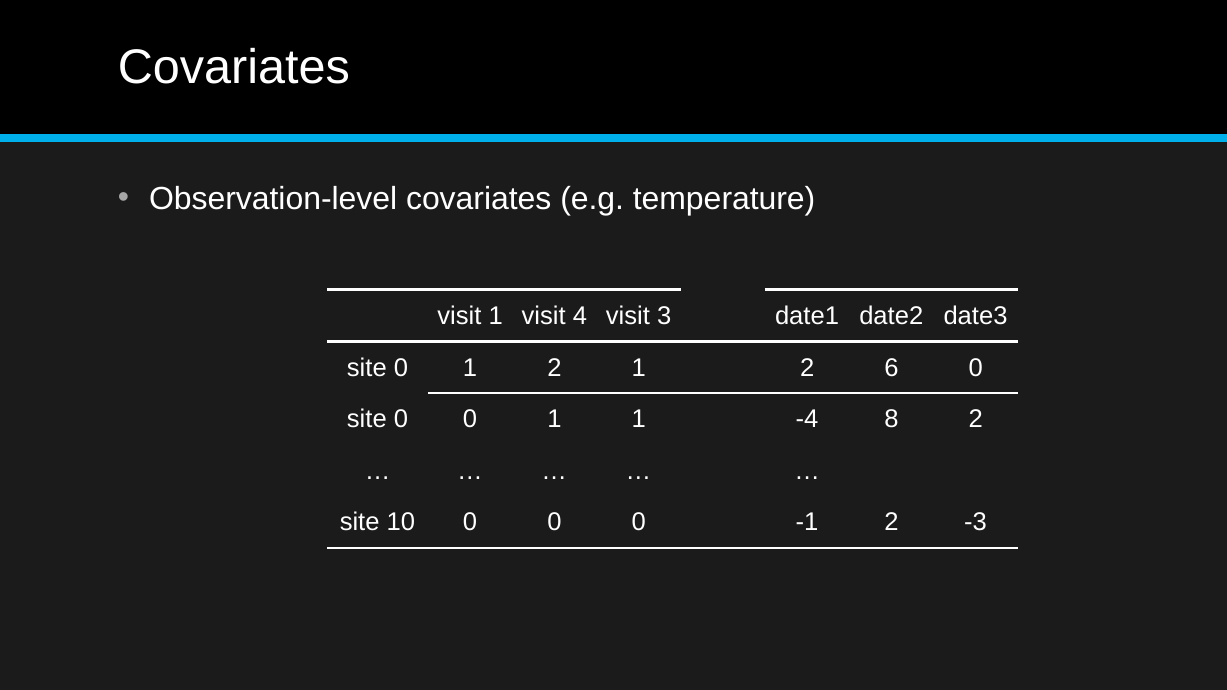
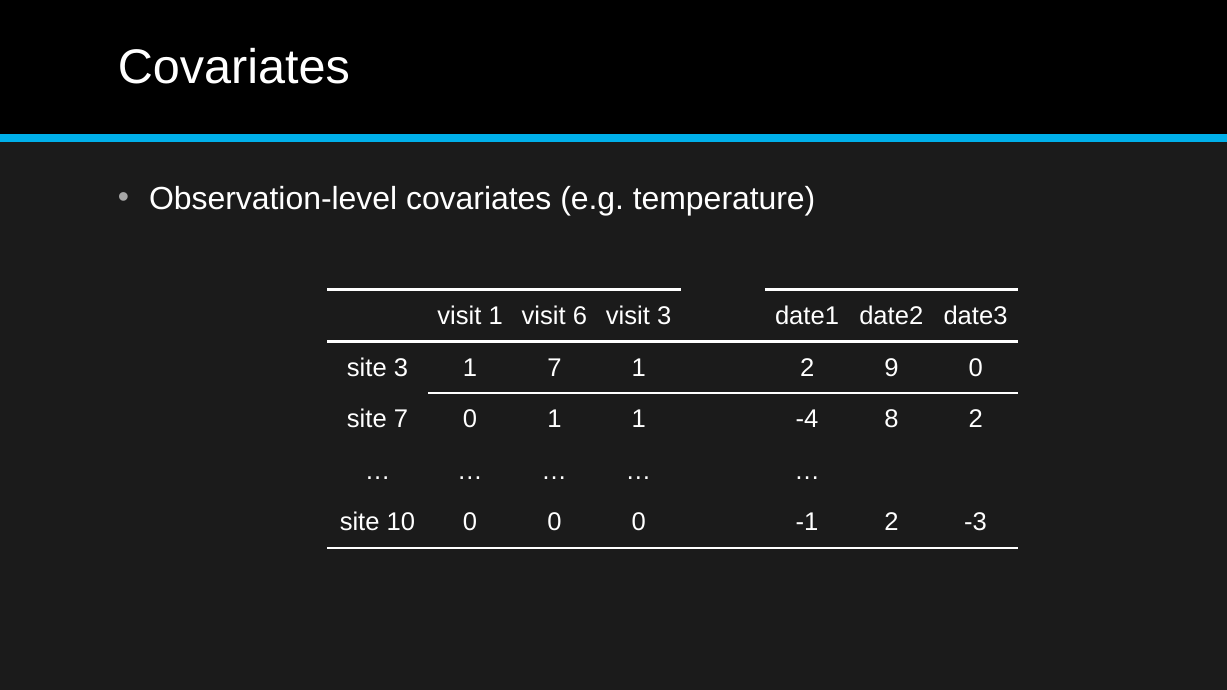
4: 4 -> 6
0 at (401, 368): 0 -> 3
2 at (554, 368): 2 -> 7
6: 6 -> 9
0 at (401, 419): 0 -> 7
